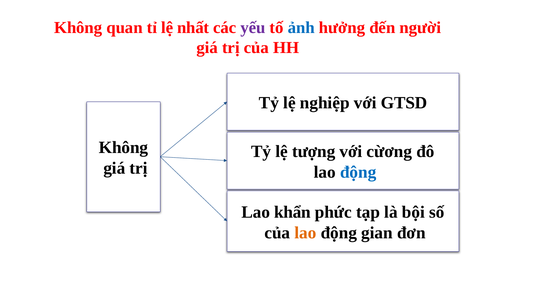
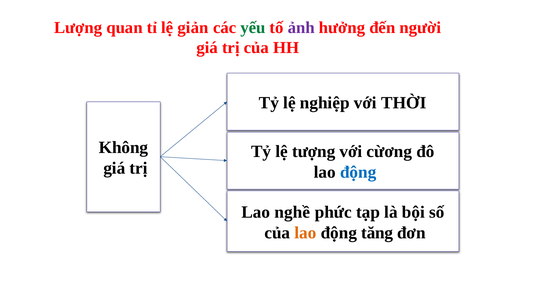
Không at (78, 28): Không -> Lượng
nhất: nhất -> giản
yếu colour: purple -> green
ảnh colour: blue -> purple
GTSD: GTSD -> THỜI
khẩn: khẩn -> nghề
gian: gian -> tăng
